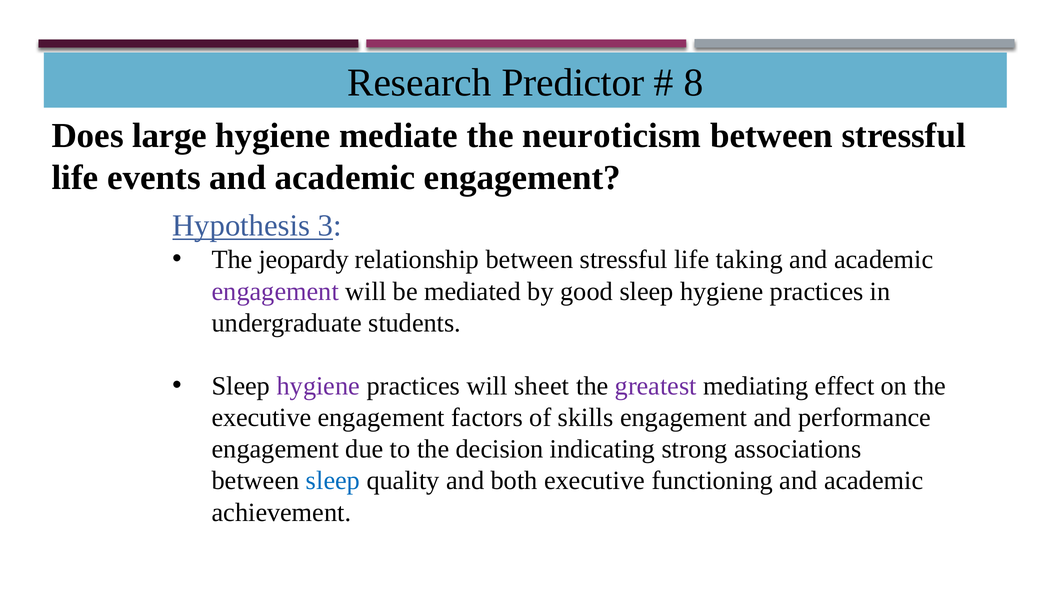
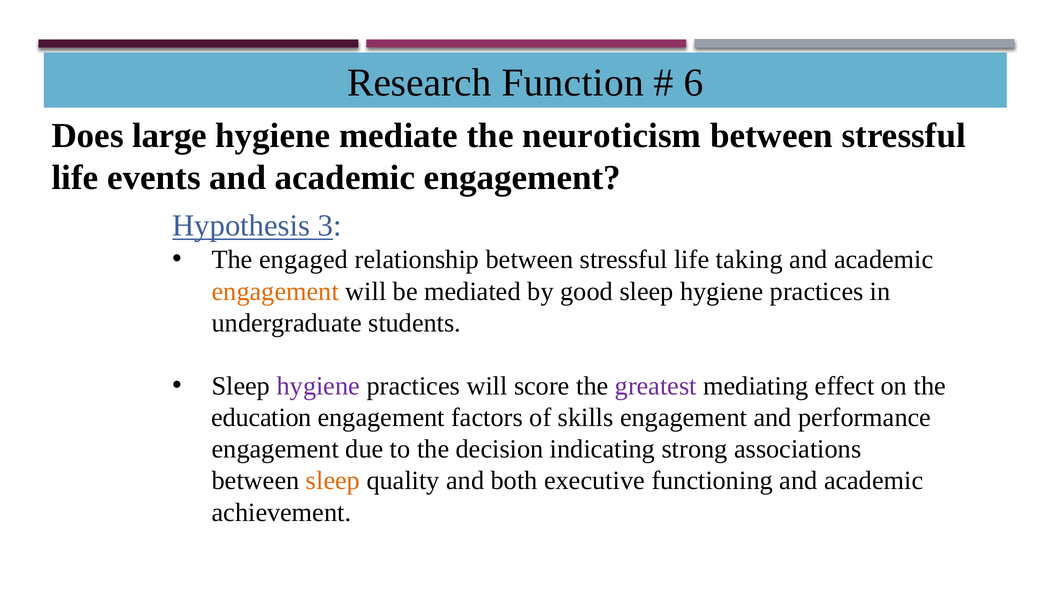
Predictor: Predictor -> Function
8: 8 -> 6
jeopardy: jeopardy -> engaged
engagement at (275, 291) colour: purple -> orange
sheet: sheet -> score
executive at (261, 418): executive -> education
sleep at (333, 481) colour: blue -> orange
